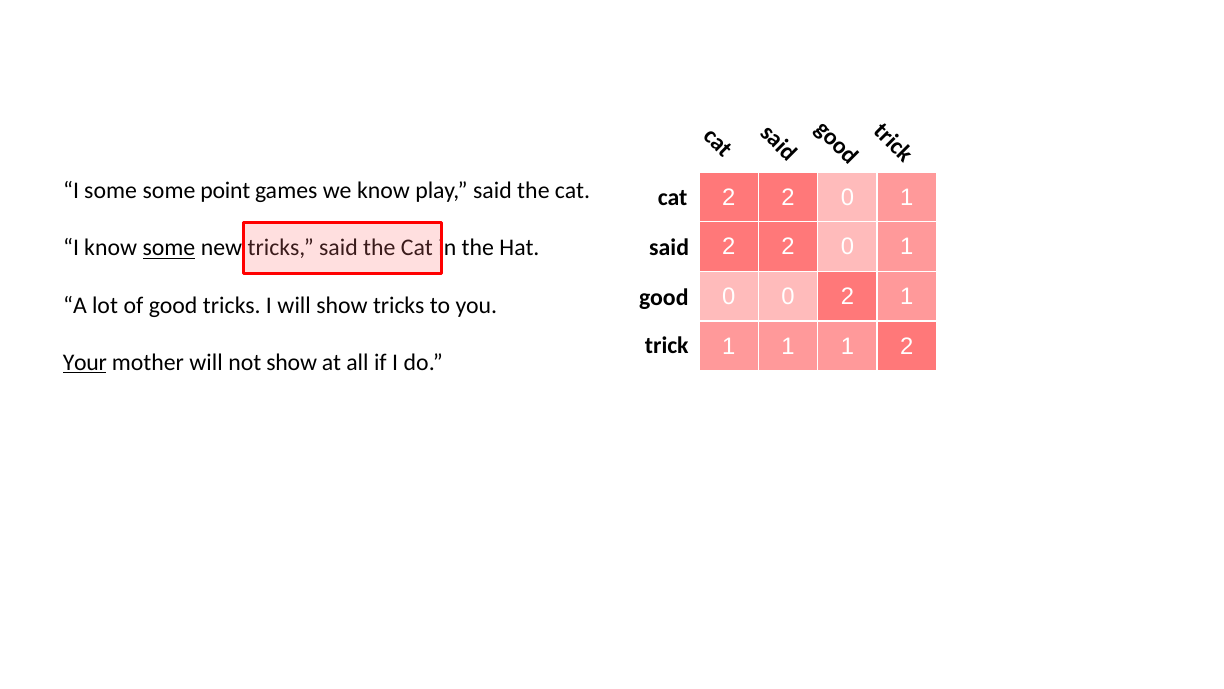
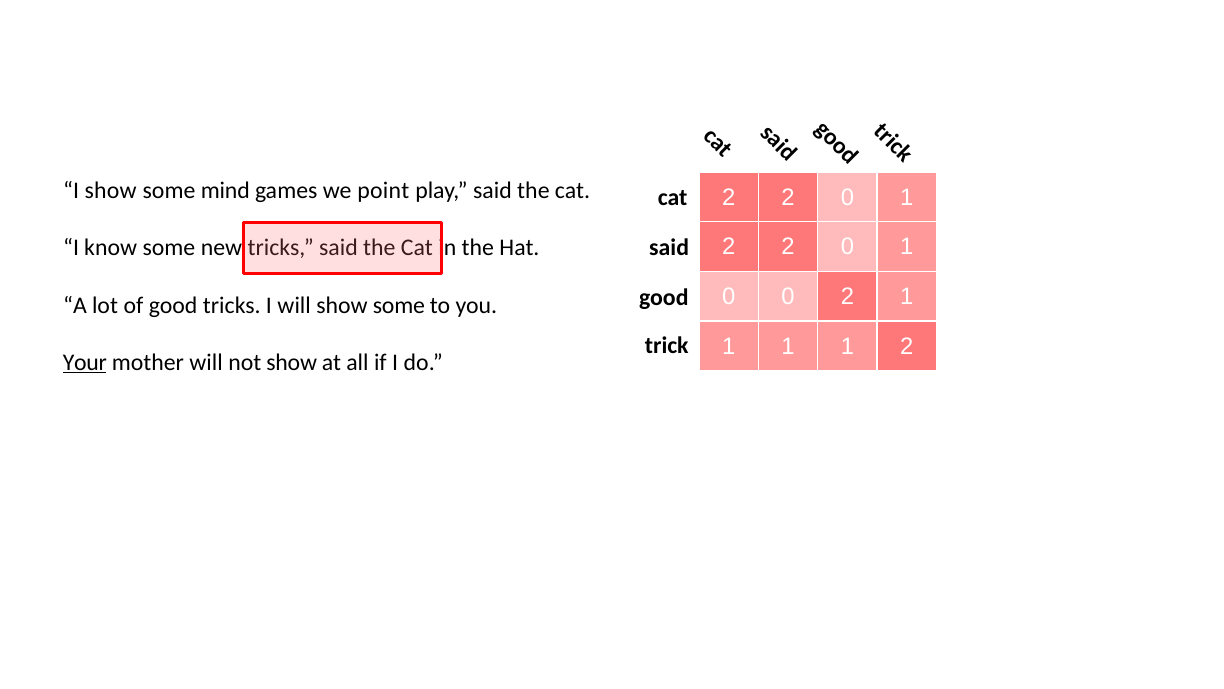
I some: some -> show
point: point -> mind
we know: know -> point
some at (169, 248) underline: present -> none
will show tricks: tricks -> some
